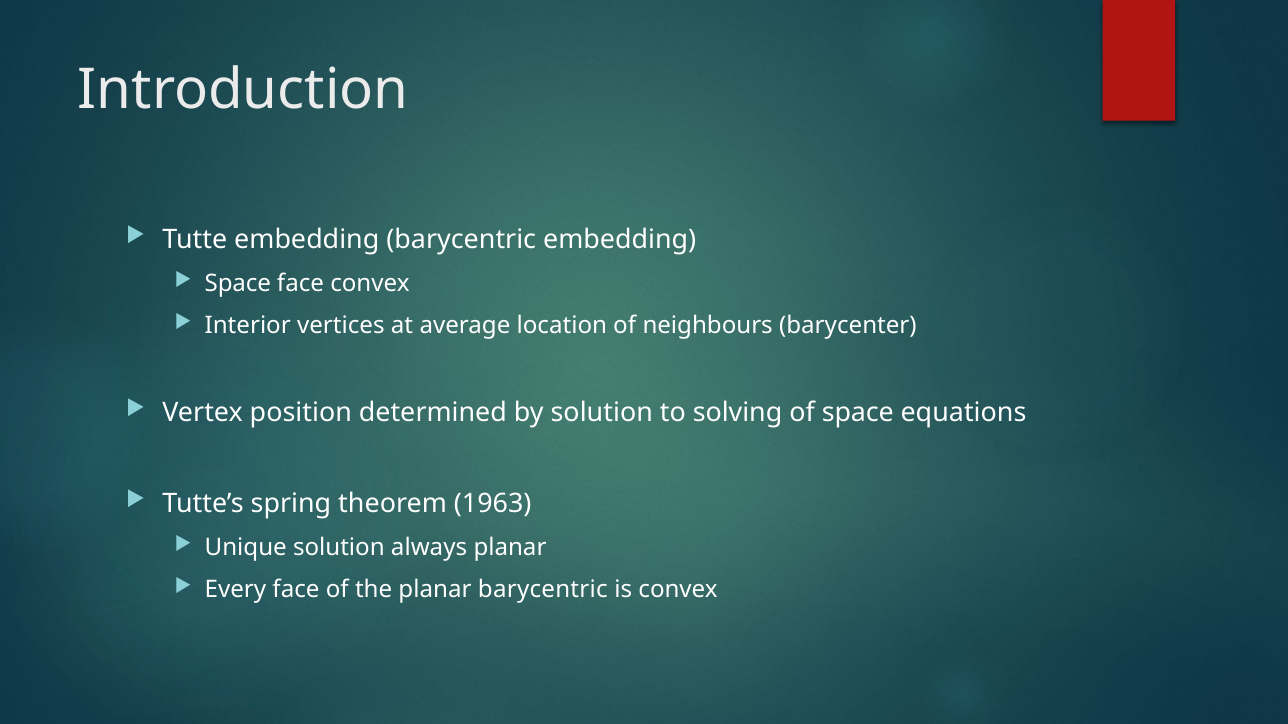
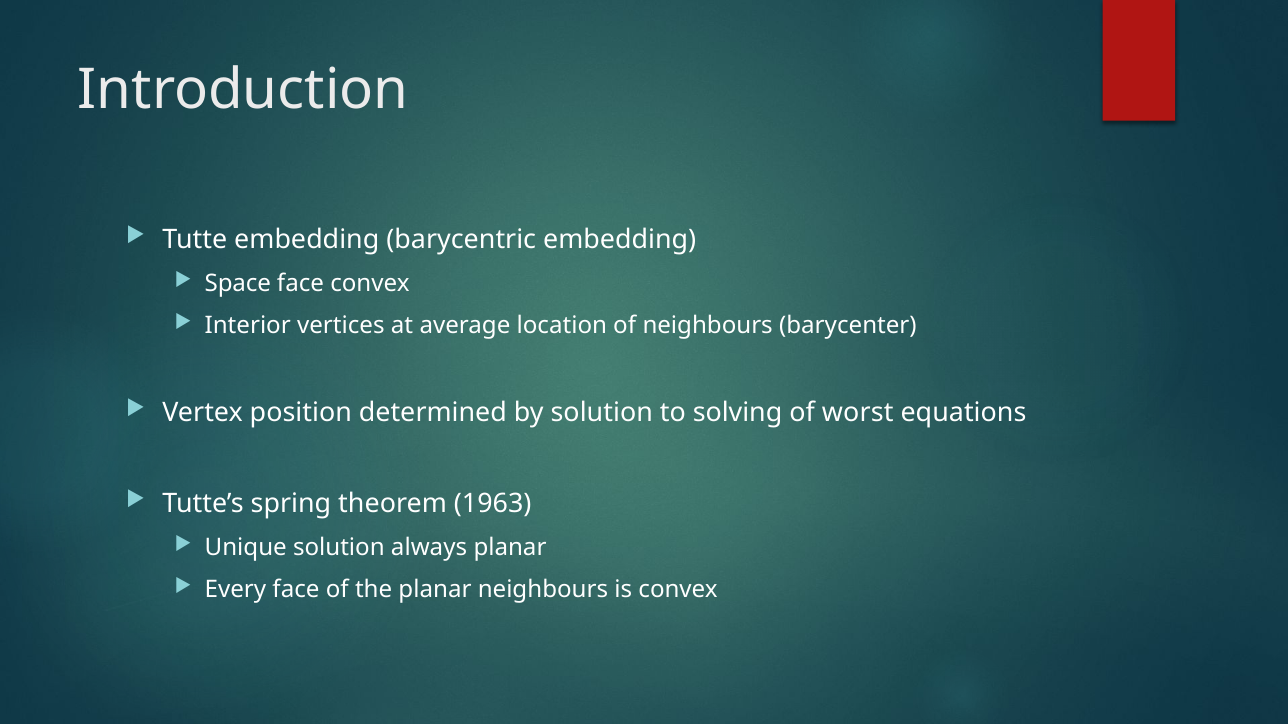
of space: space -> worst
planar barycentric: barycentric -> neighbours
